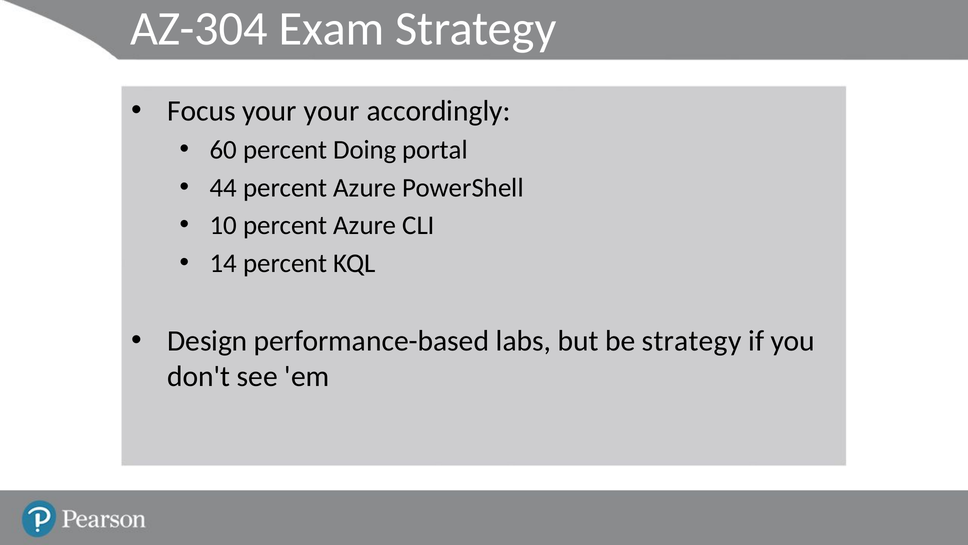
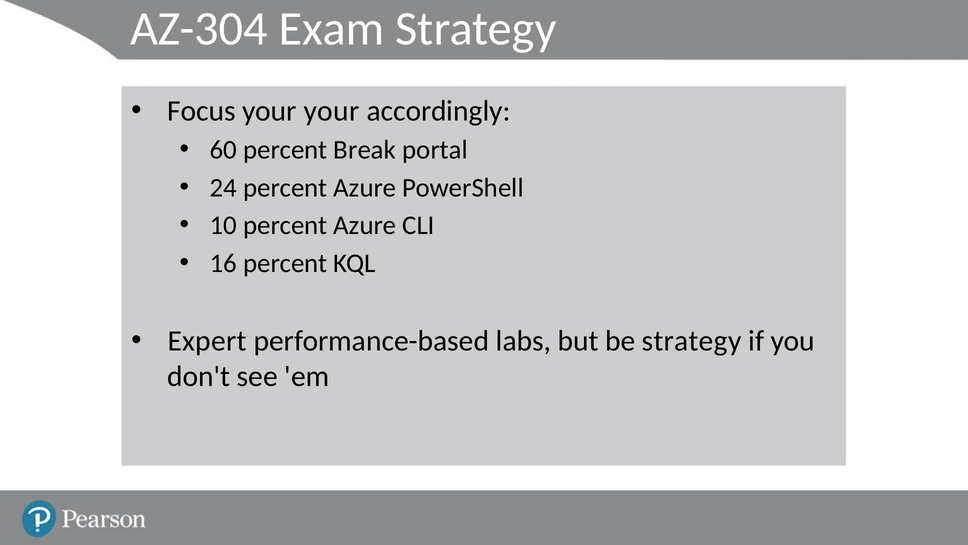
Doing: Doing -> Break
44: 44 -> 24
14: 14 -> 16
Design: Design -> Expert
